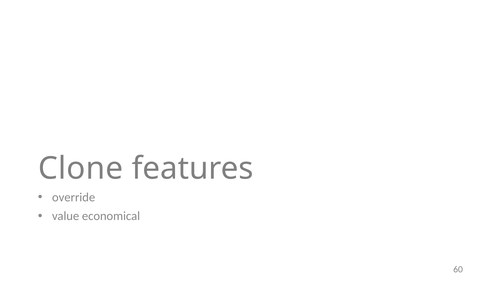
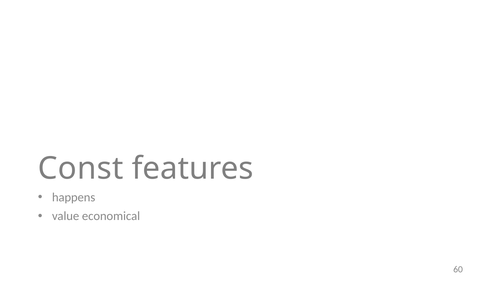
Clone: Clone -> Const
override: override -> happens
